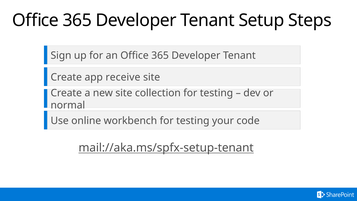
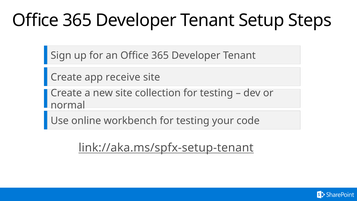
mail://aka.ms/spfx-setup-tenant: mail://aka.ms/spfx-setup-tenant -> link://aka.ms/spfx-setup-tenant
